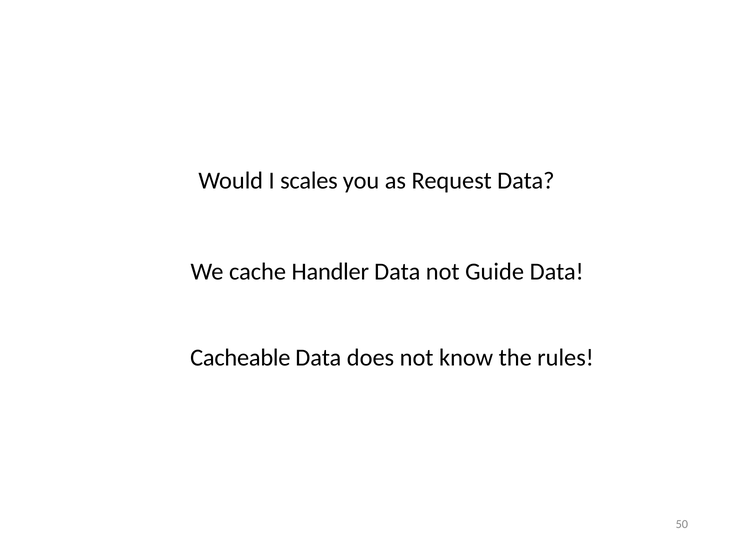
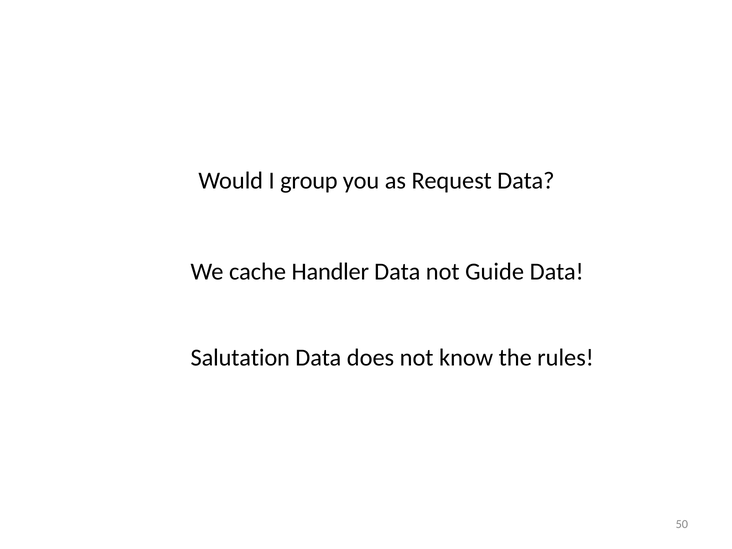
scales: scales -> group
Cacheable: Cacheable -> Salutation
